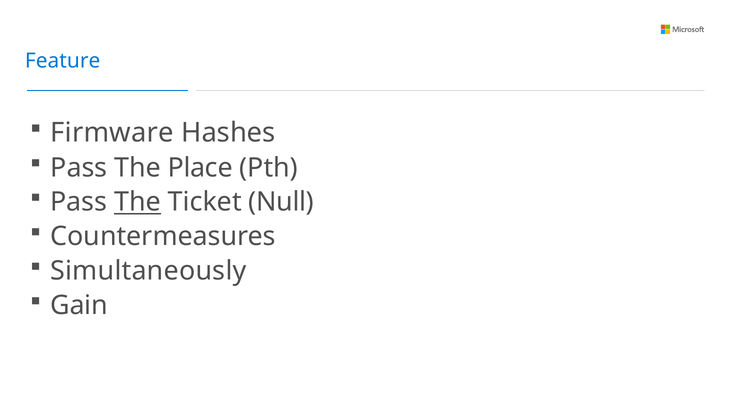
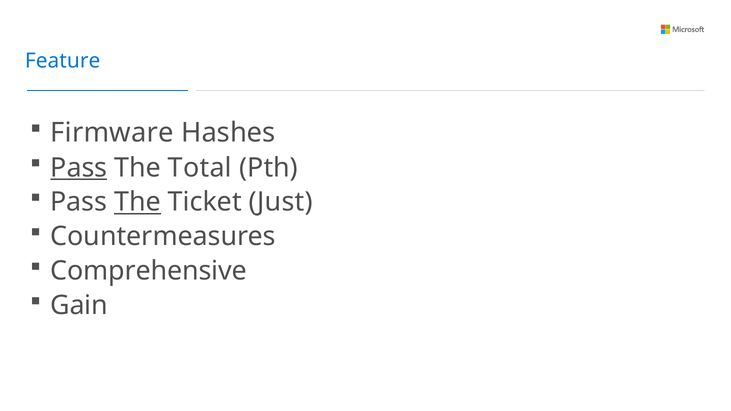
Pass at (79, 168) underline: none -> present
Place: Place -> Total
Null: Null -> Just
Simultaneously: Simultaneously -> Comprehensive
